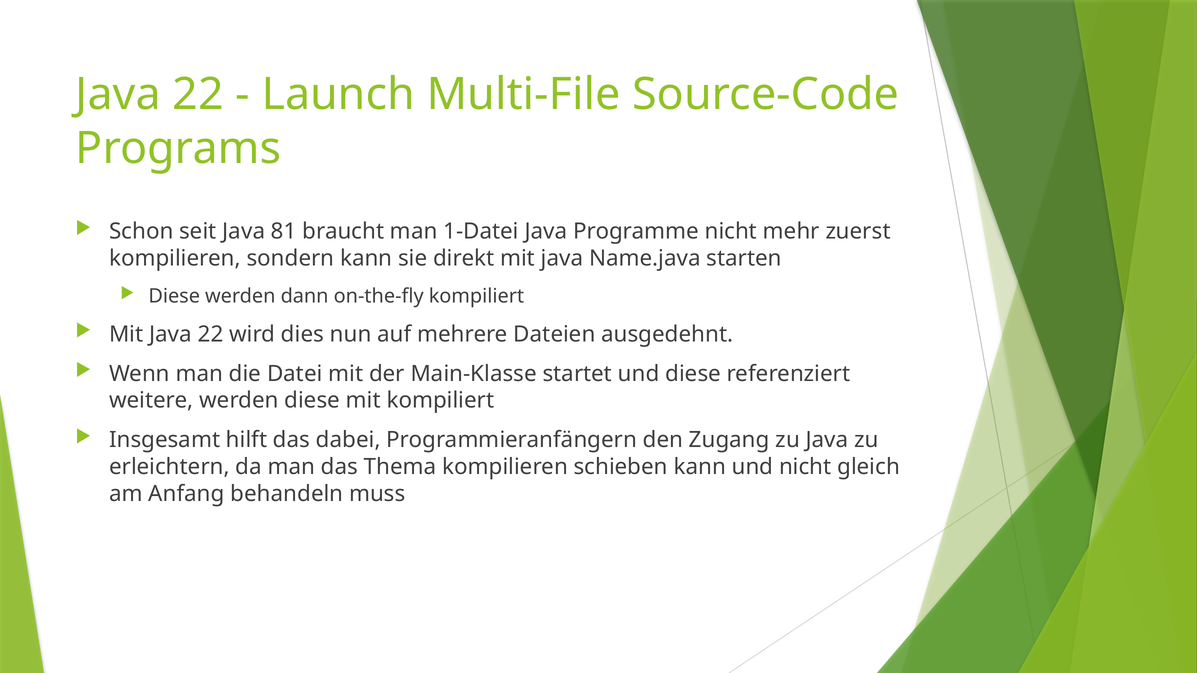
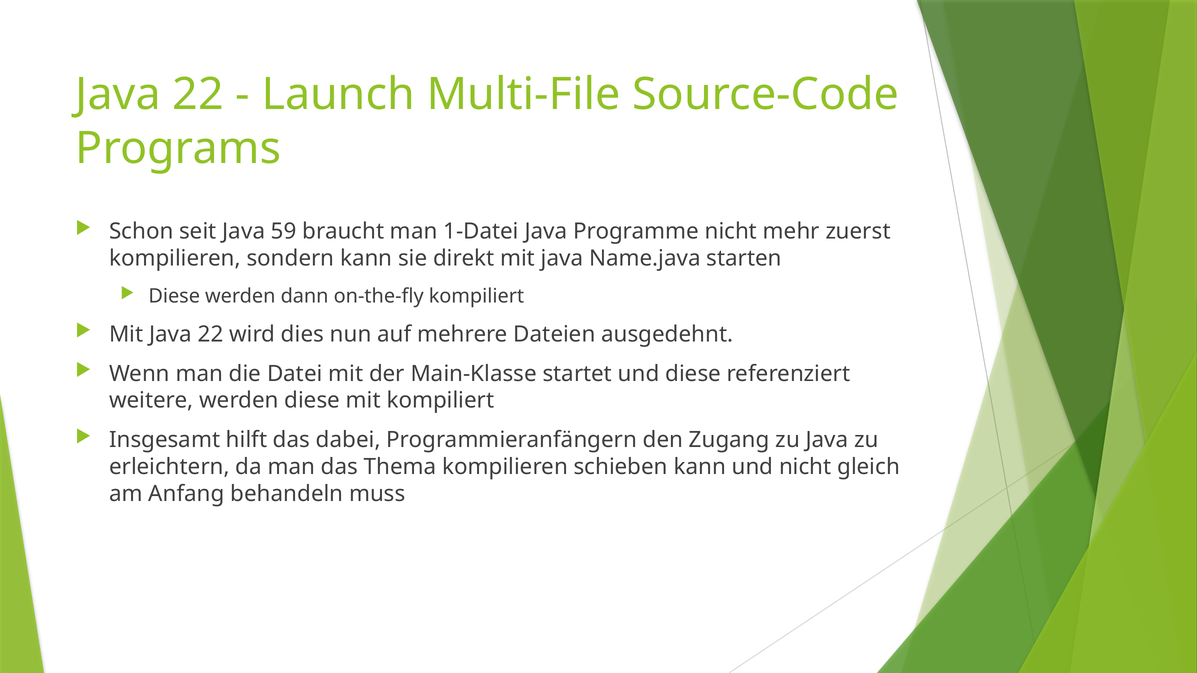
81: 81 -> 59
